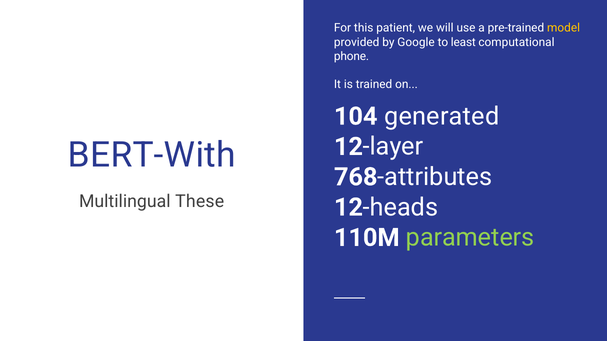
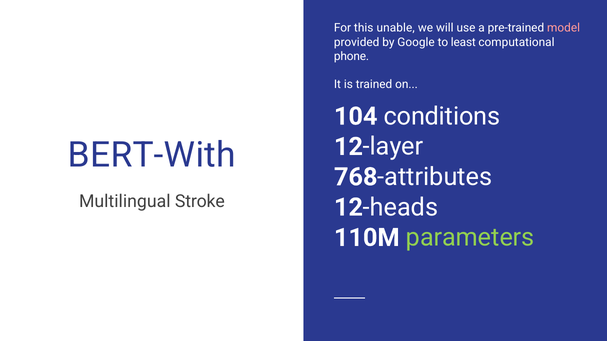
patient: patient -> unable
model colour: yellow -> pink
generated: generated -> conditions
These: These -> Stroke
